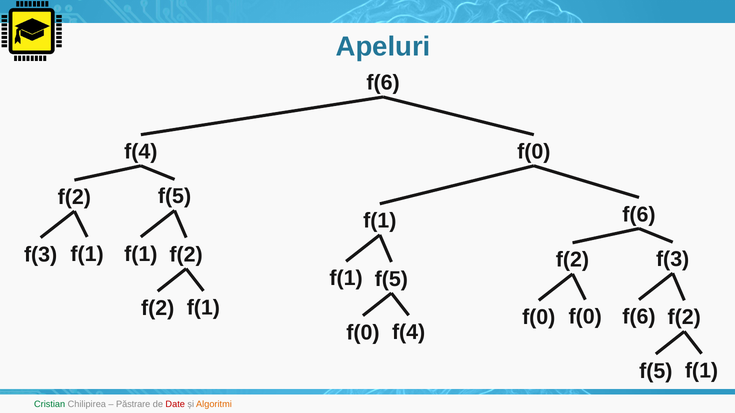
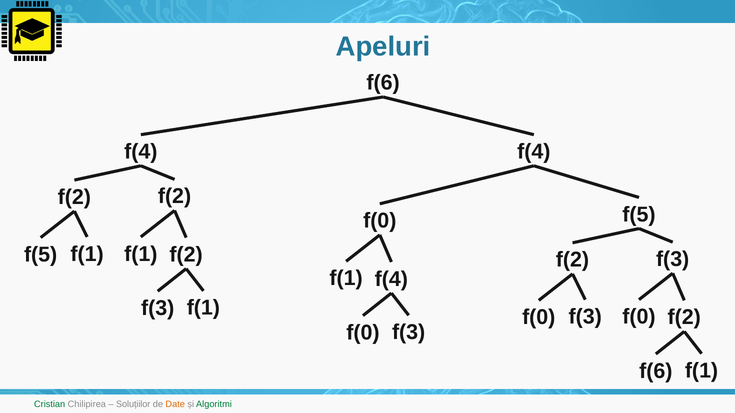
f(0 at (534, 152): f(0 -> f(4
f(5 at (175, 197): f(5 -> f(2
f(6 at (639, 215): f(6 -> f(5
f(1 at (380, 221): f(1 -> f(0
f(3 at (41, 255): f(3 -> f(5
f(5 at (391, 279): f(5 -> f(4
f(2 at (158, 309): f(2 -> f(3
f(6 at (639, 317): f(6 -> f(0
f(0 at (585, 317): f(0 -> f(3
f(4 at (409, 333): f(4 -> f(3
f(5 at (656, 371): f(5 -> f(6
Păstrare: Păstrare -> Soluțiilor
Date colour: red -> orange
Algoritmi colour: orange -> green
